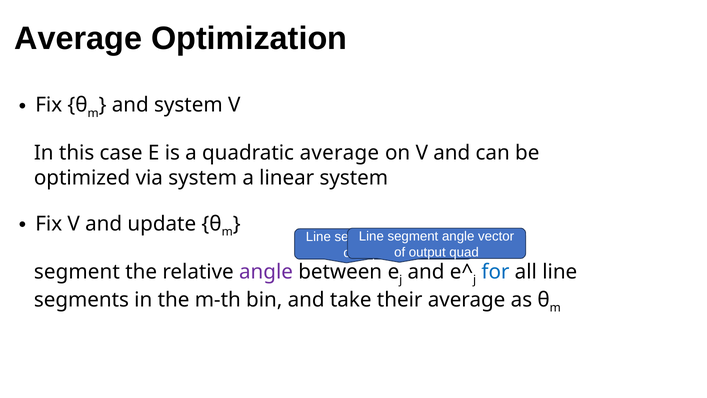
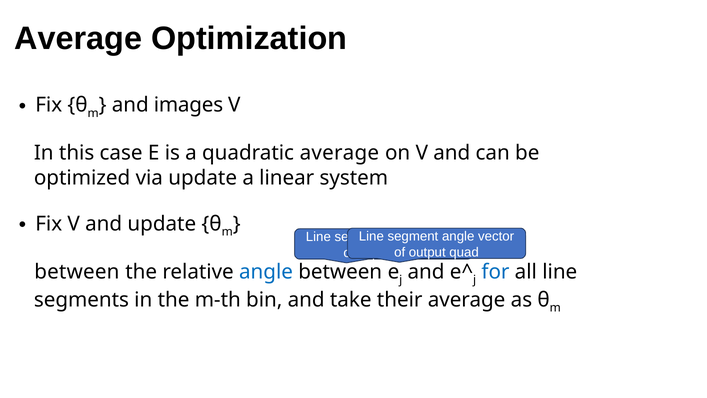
and system: system -> images
via system: system -> update
segment at (77, 272): segment -> between
angle at (266, 272) colour: purple -> blue
